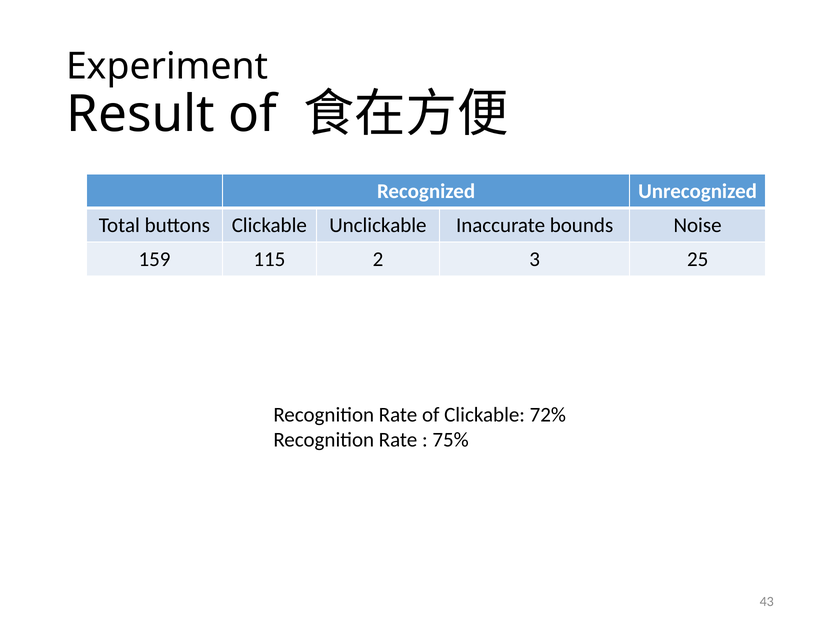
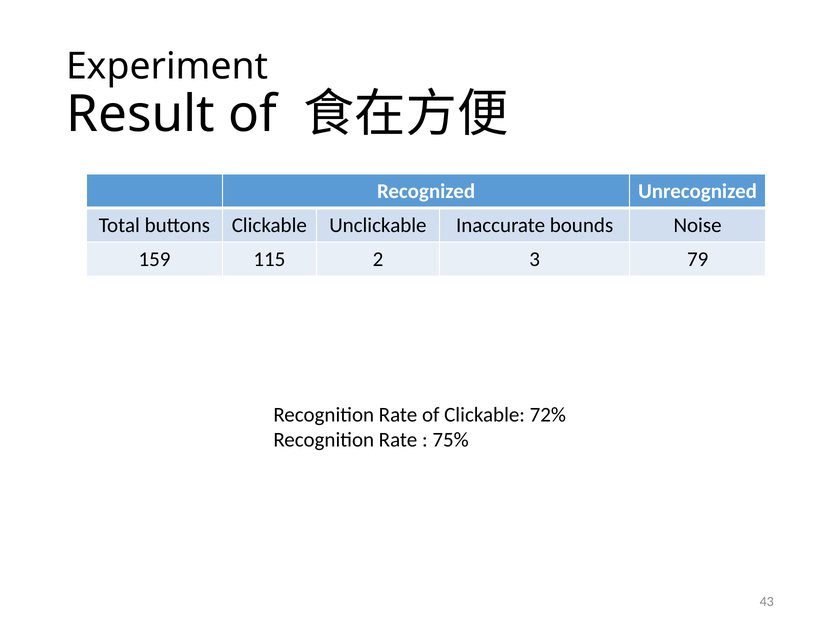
25: 25 -> 79
